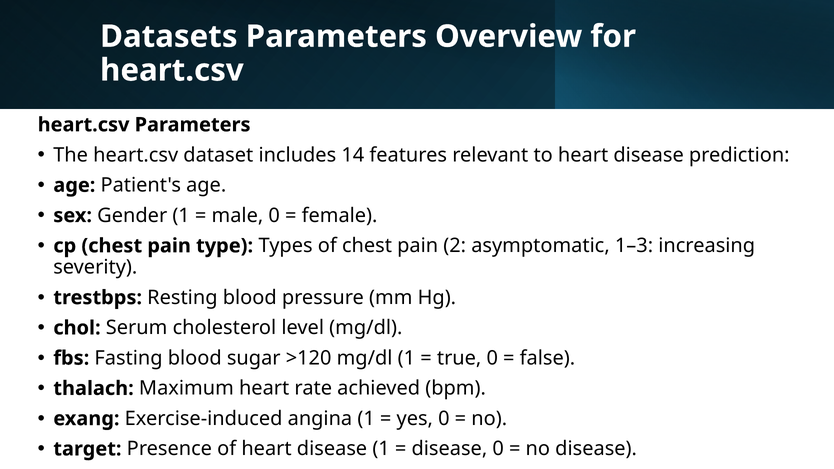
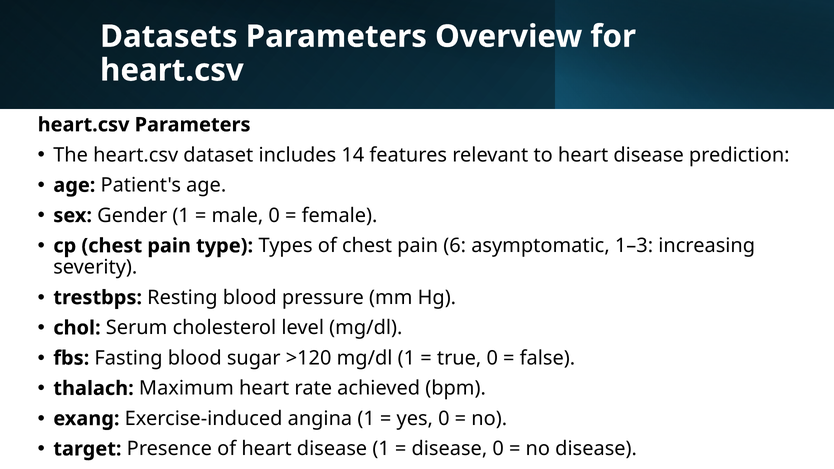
2: 2 -> 6
